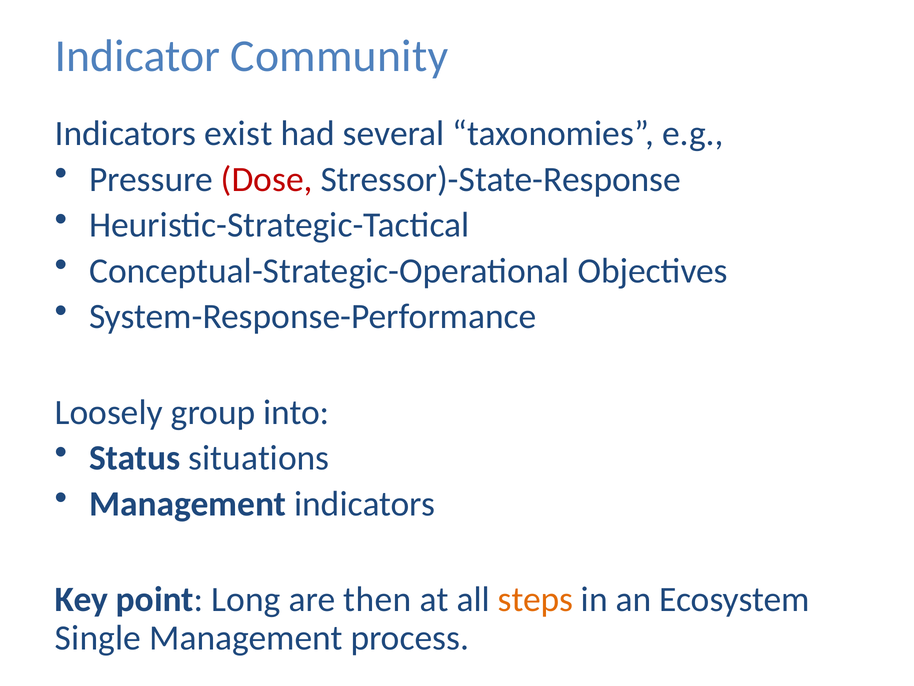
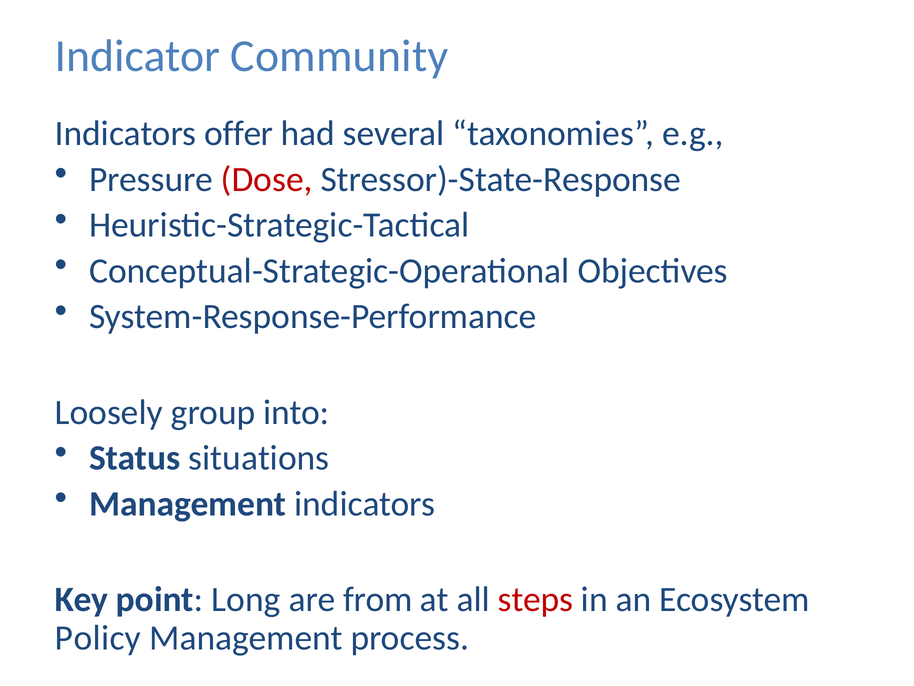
exist: exist -> offer
then: then -> from
steps colour: orange -> red
Single: Single -> Policy
